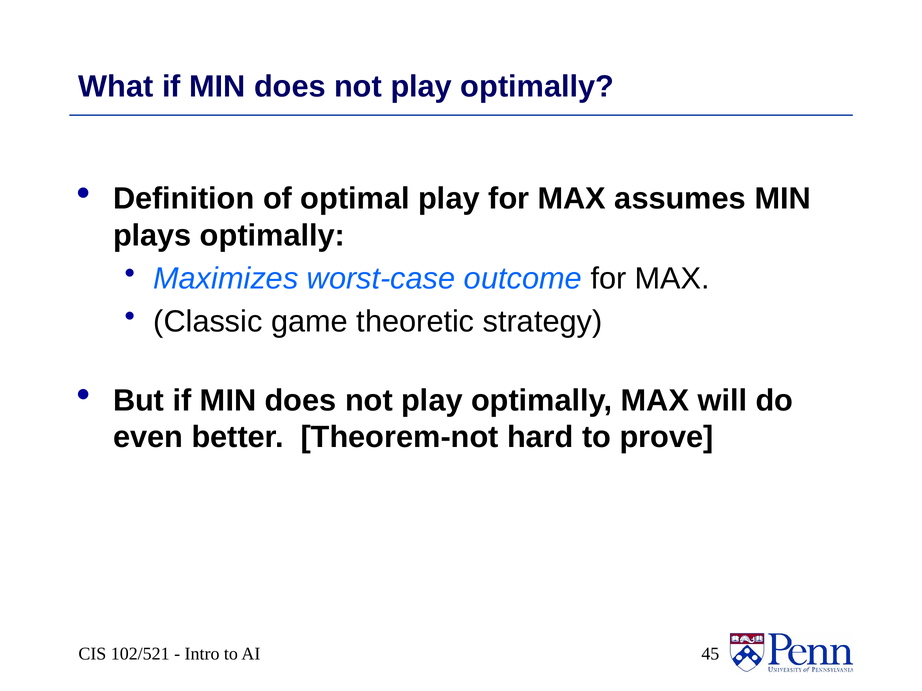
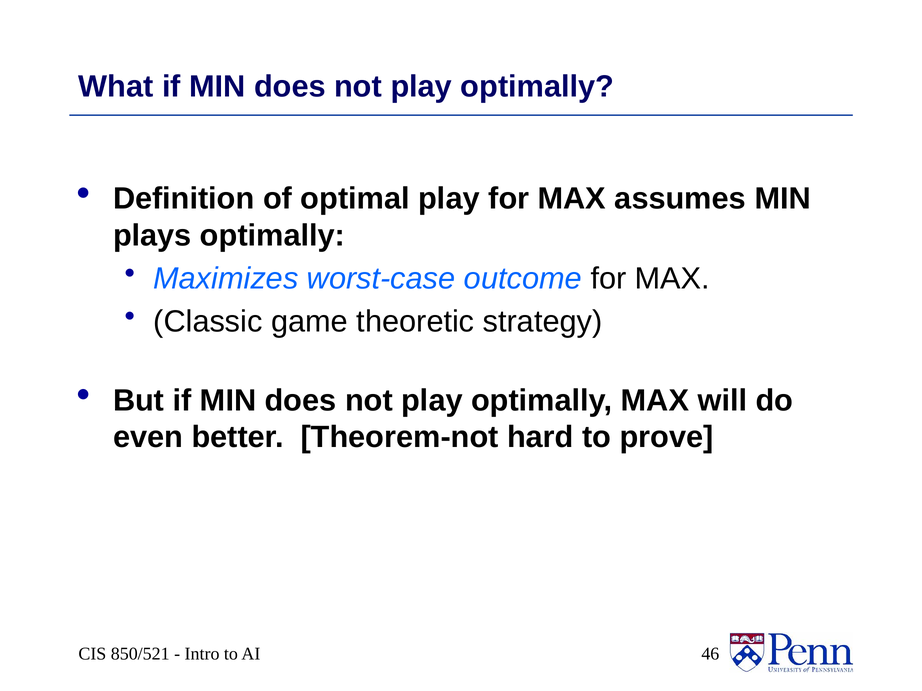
102/521: 102/521 -> 850/521
45: 45 -> 46
